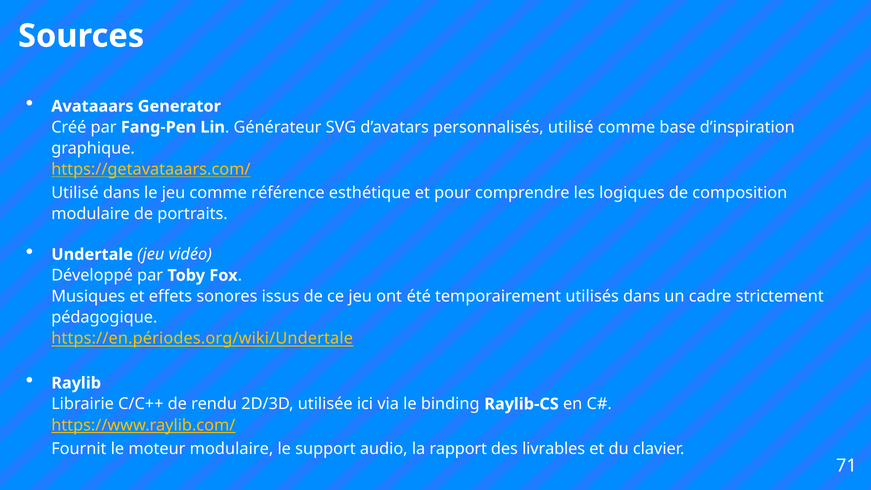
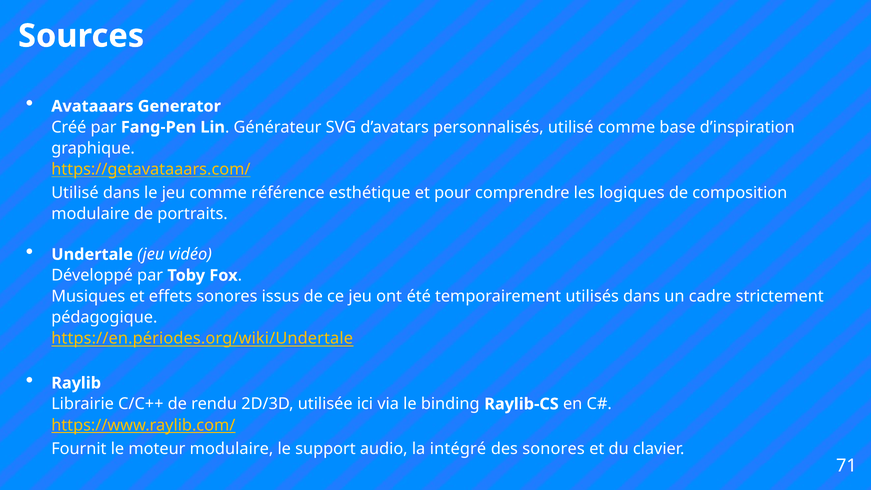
rapport: rapport -> intégré
des livrables: livrables -> sonores
